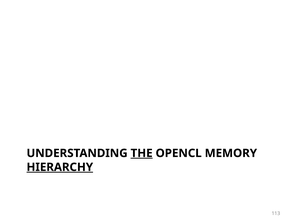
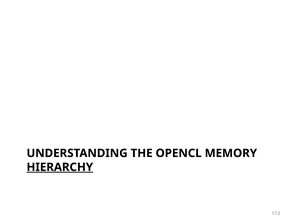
THE underline: present -> none
